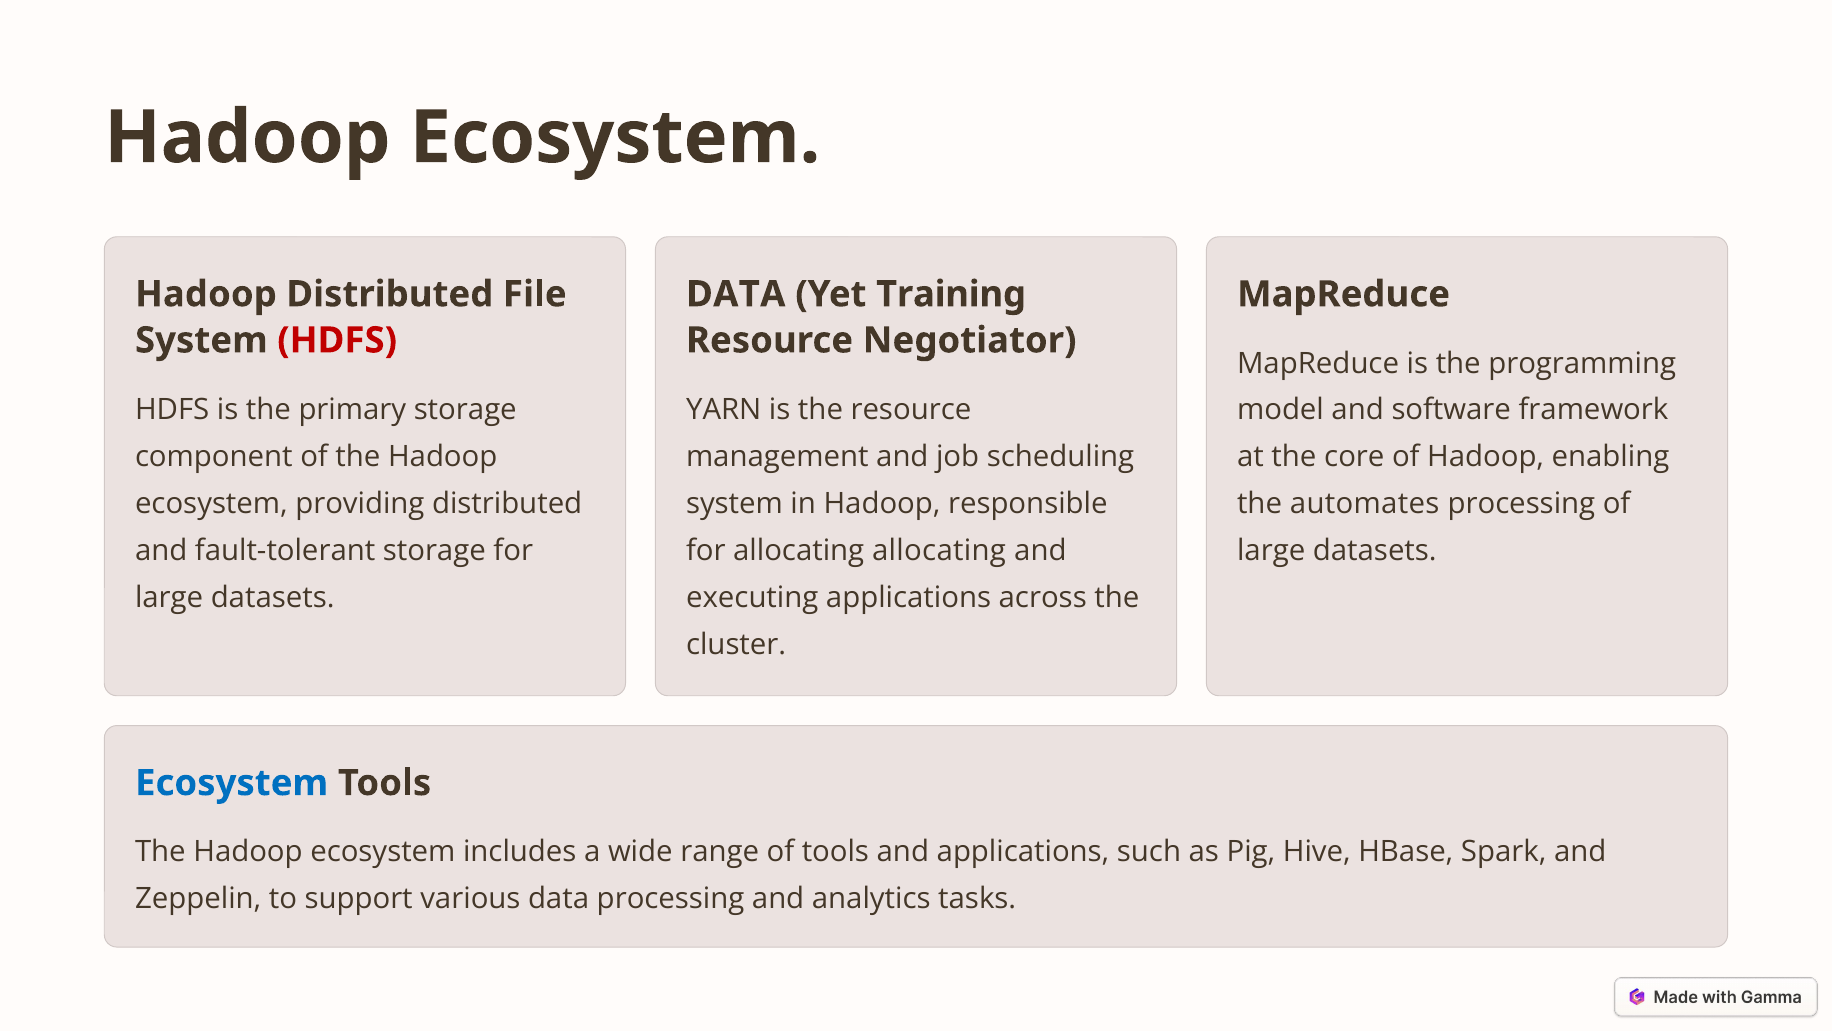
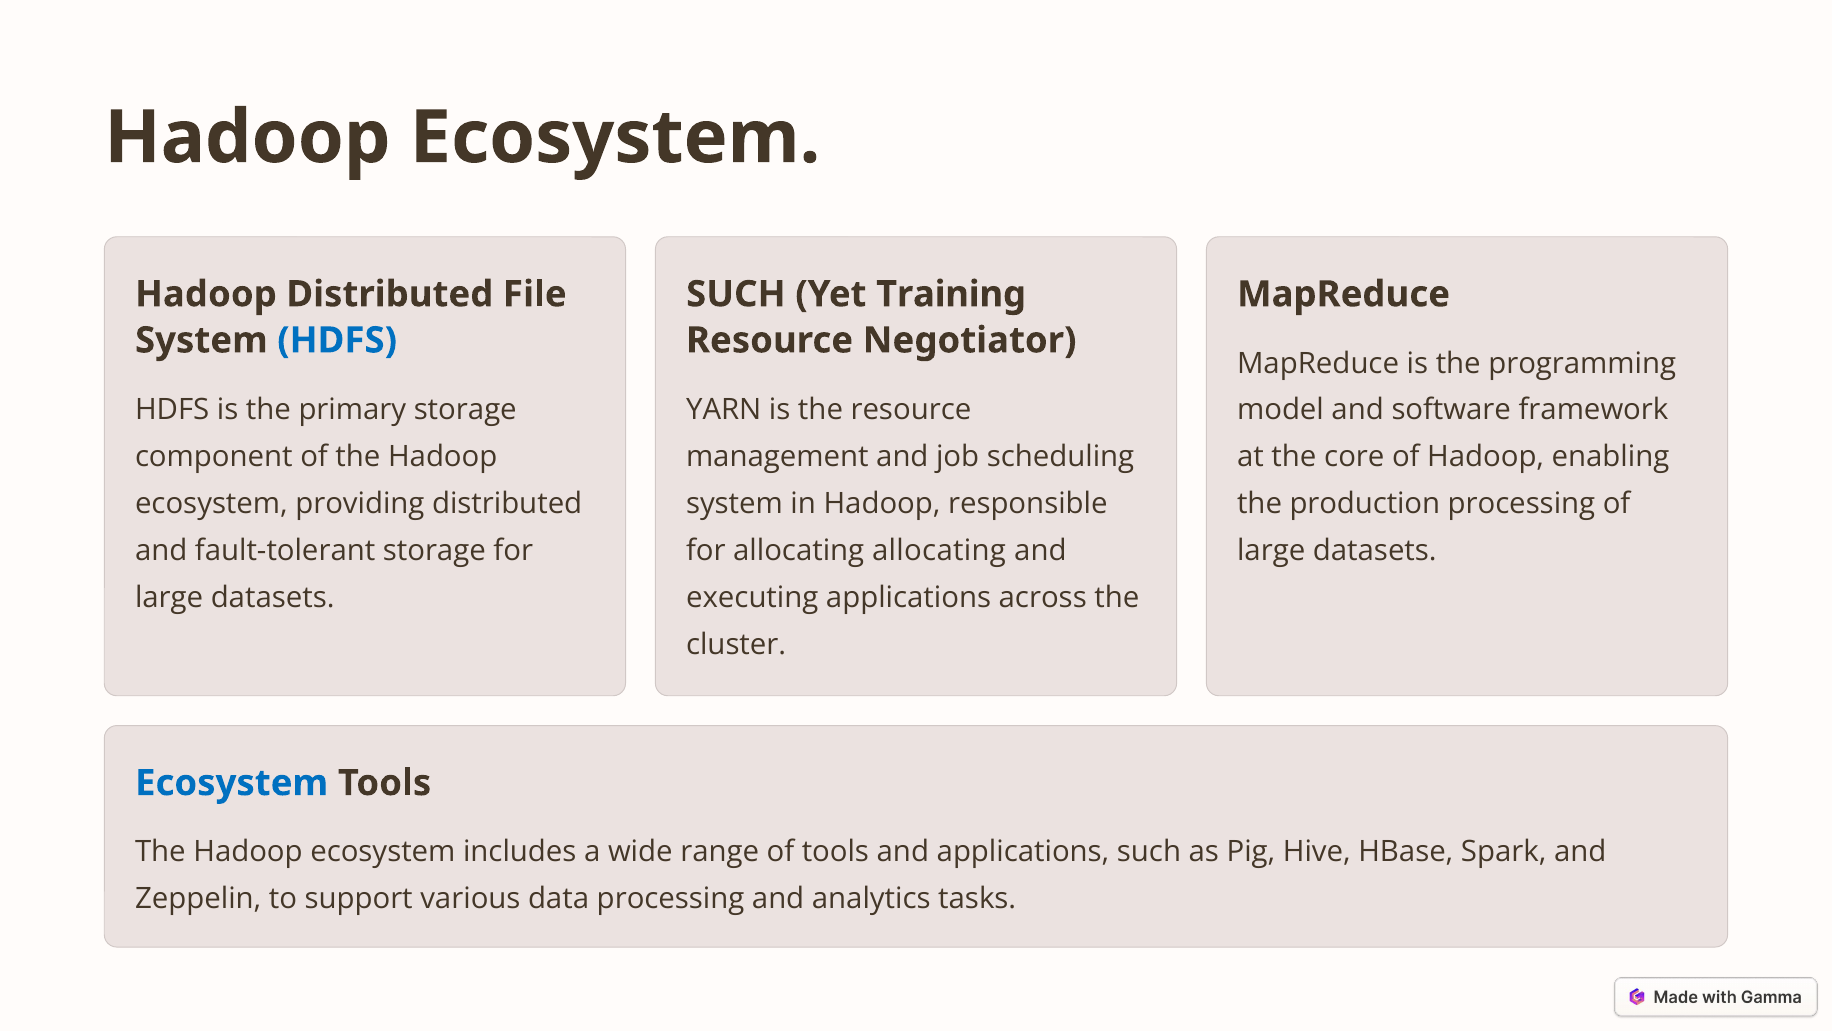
DATA at (736, 294): DATA -> SUCH
HDFS at (337, 340) colour: red -> blue
automates: automates -> production
